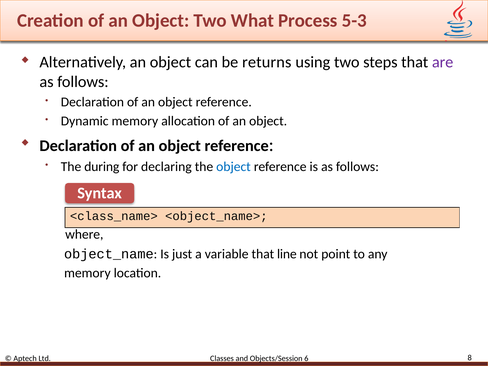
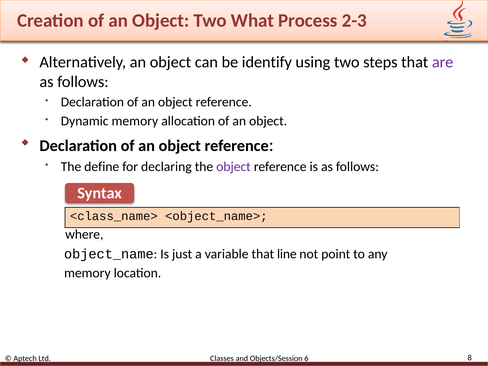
5-3: 5-3 -> 2-3
returns: returns -> identify
during: during -> define
object at (233, 167) colour: blue -> purple
